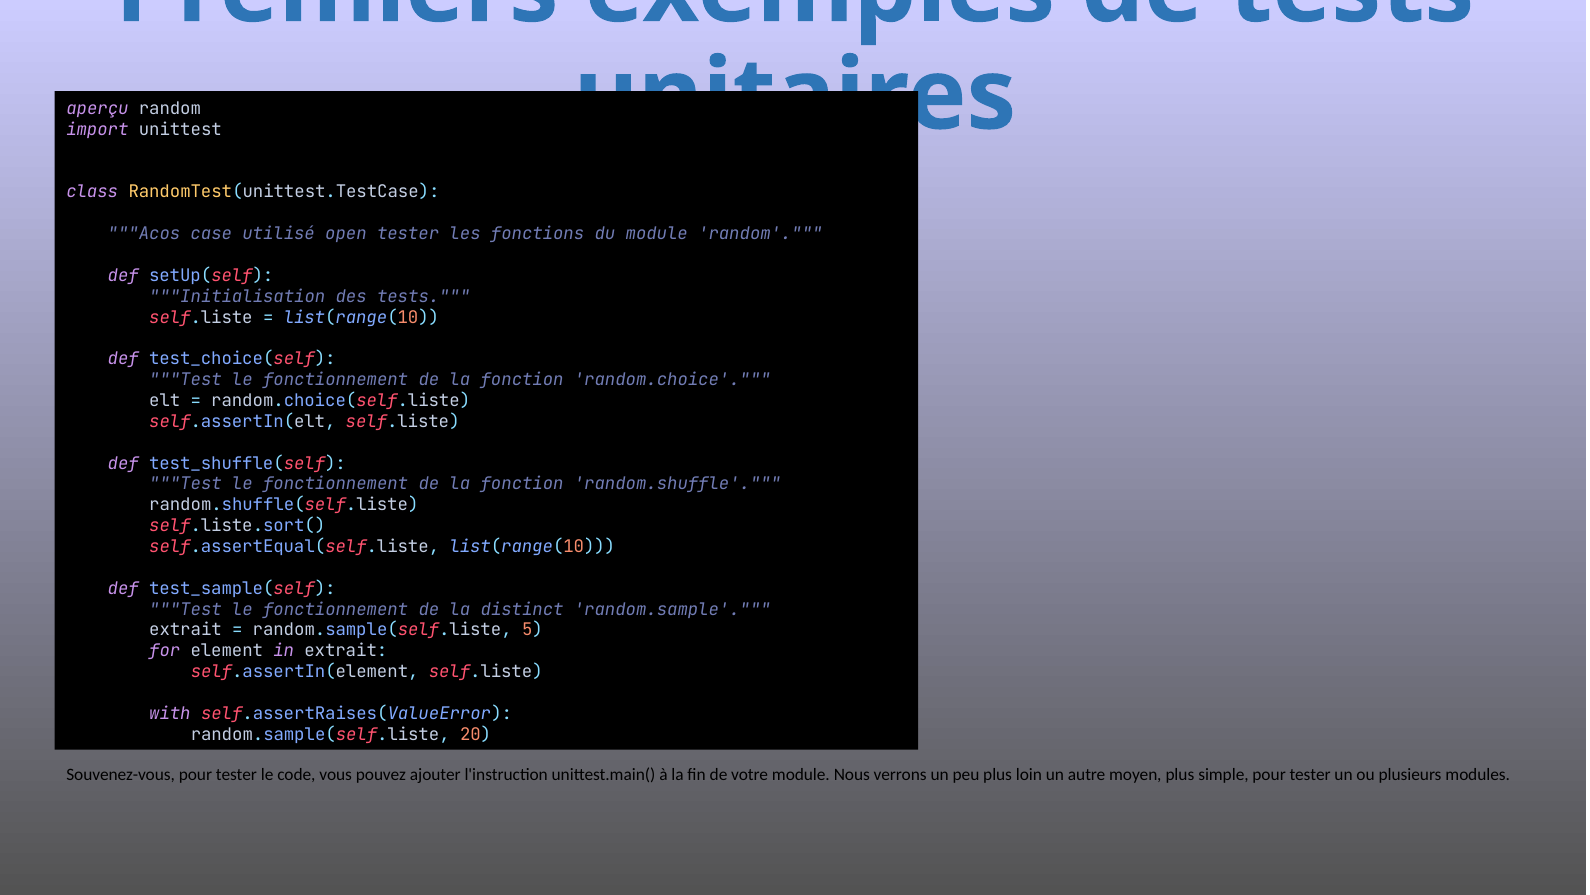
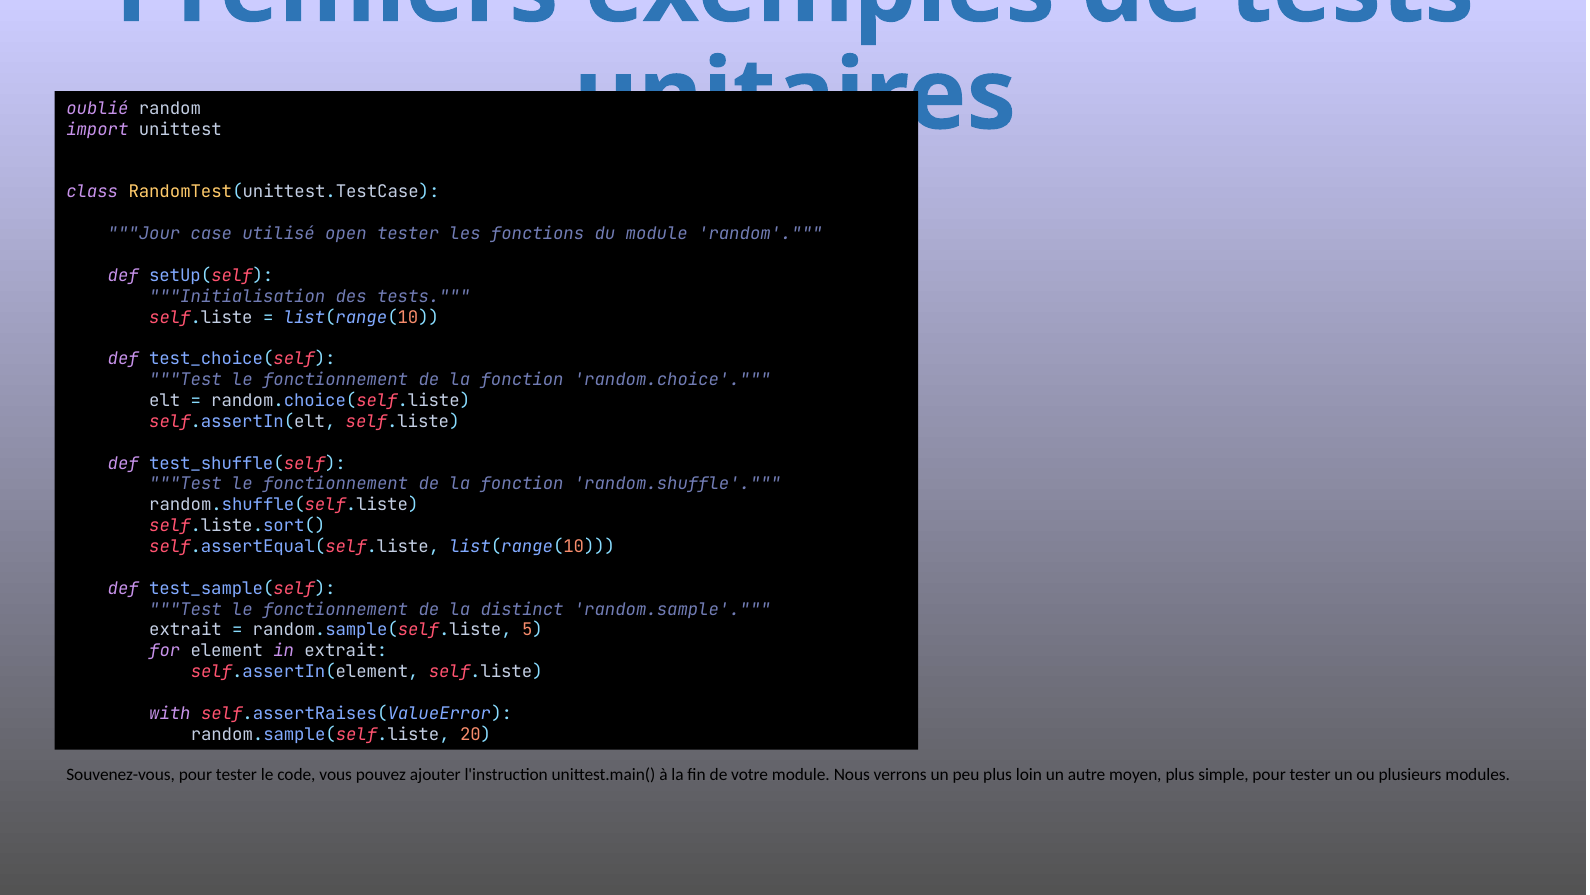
aperçu: aperçu -> oublié
Acos: Acos -> Jour
